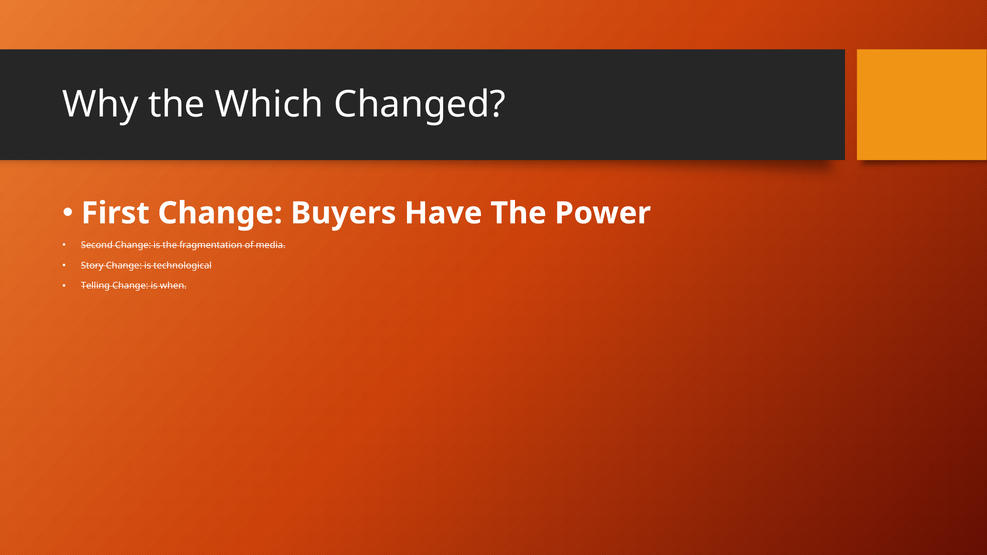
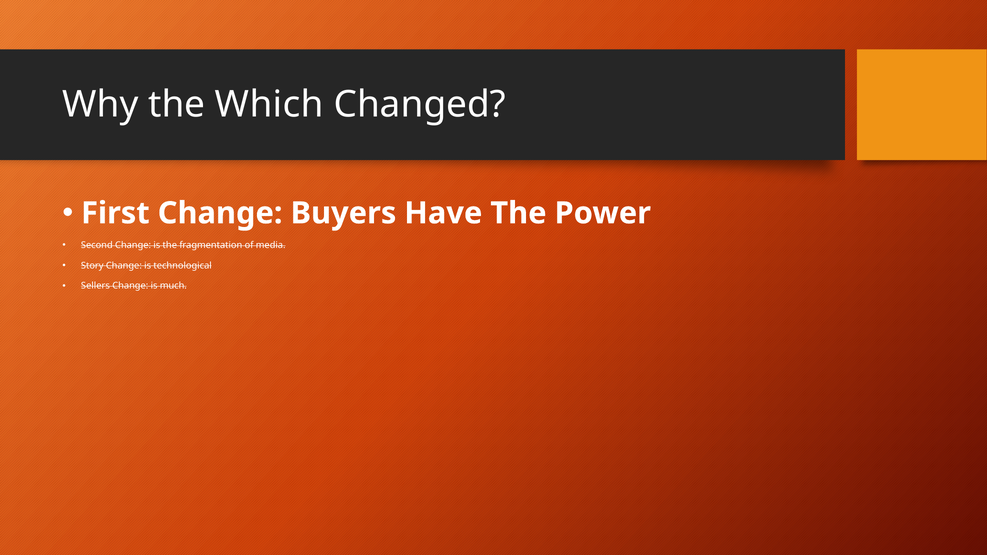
Telling: Telling -> Sellers
when: when -> much
